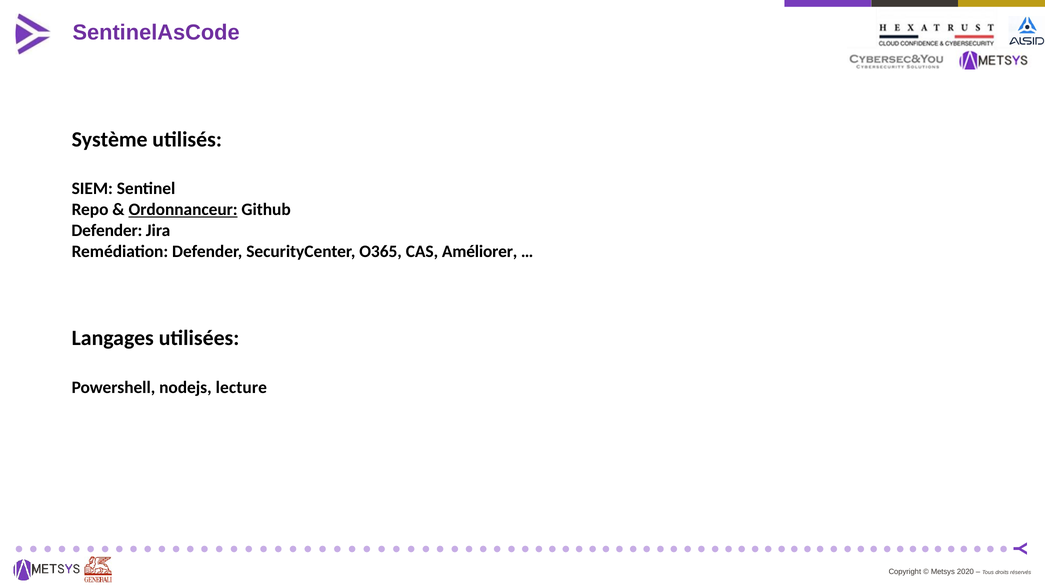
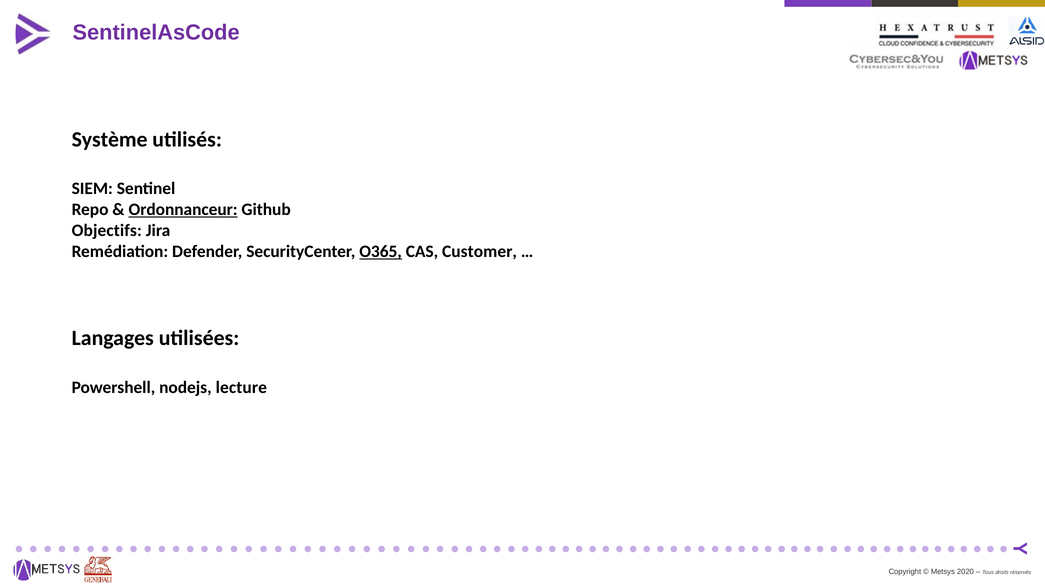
Defender at (107, 230): Defender -> Objectifs
O365 underline: none -> present
Améliorer: Améliorer -> Customer
